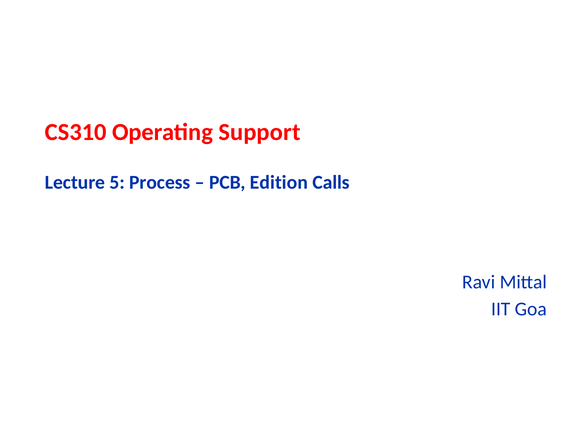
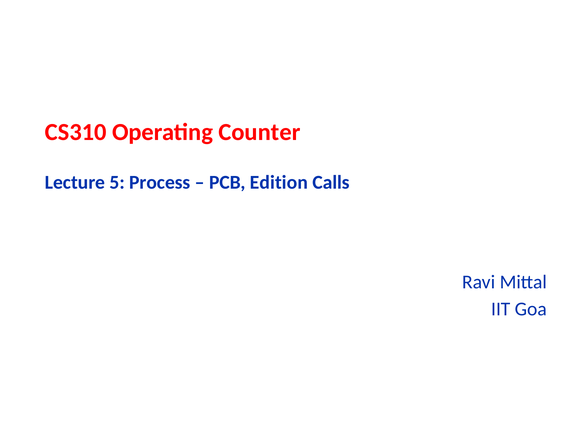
Support: Support -> Counter
